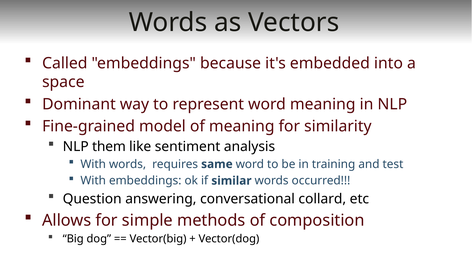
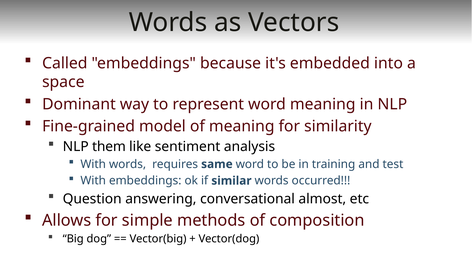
collard: collard -> almost
